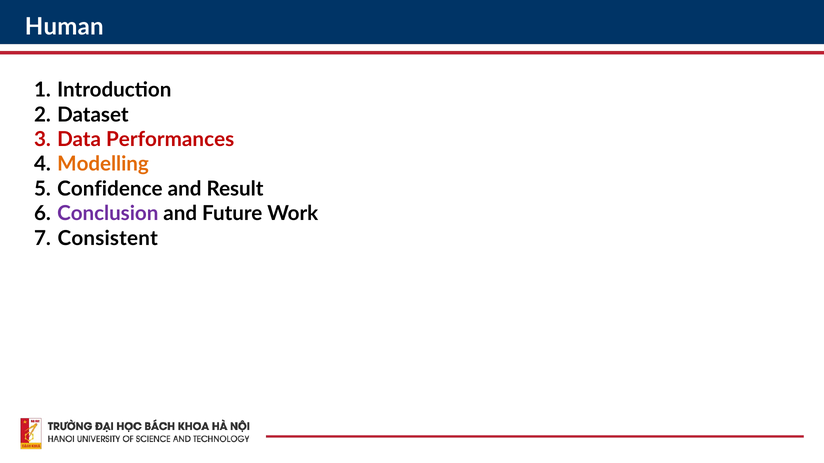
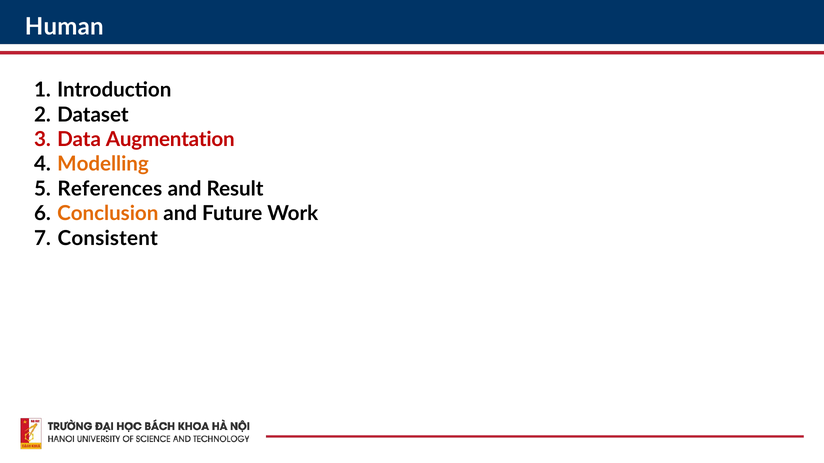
Performances: Performances -> Augmentation
Confidence: Confidence -> References
Conclusion colour: purple -> orange
